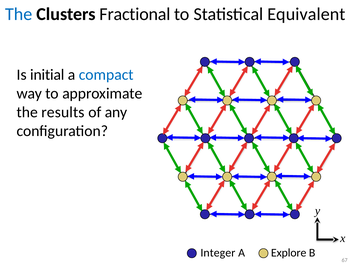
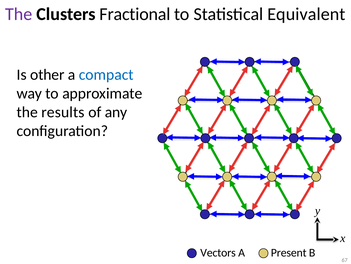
The at (19, 14) colour: blue -> purple
initial: initial -> other
Integer: Integer -> Vectors
Explore: Explore -> Present
